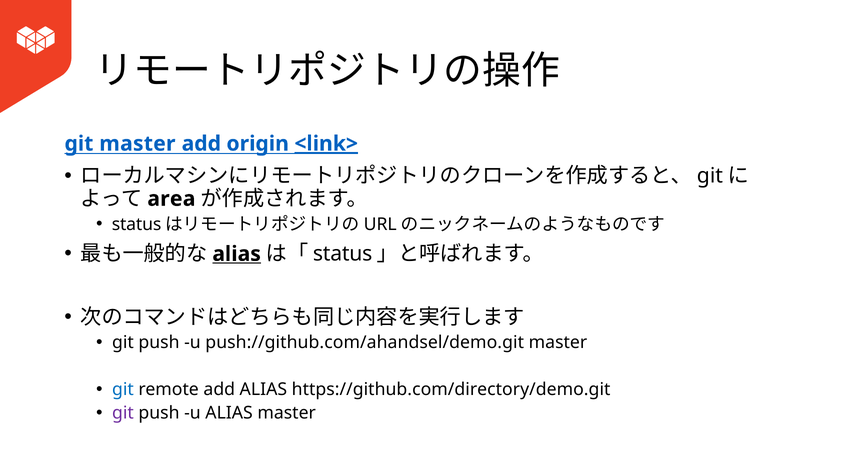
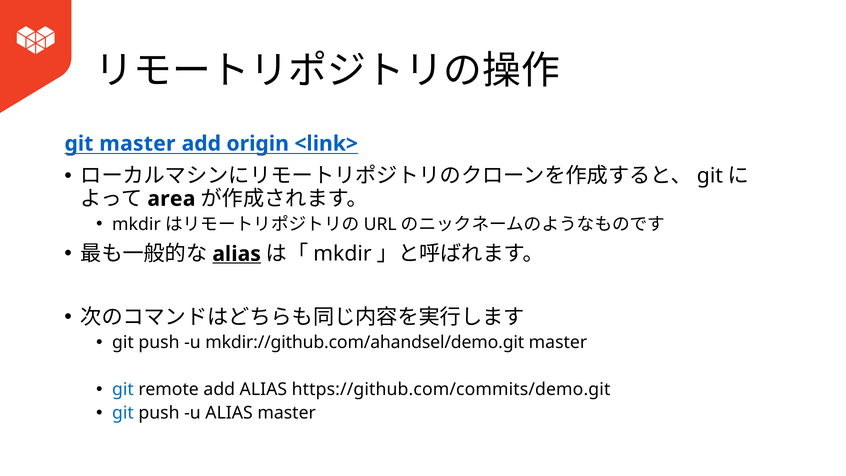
<link> underline: present -> none
status at (137, 224): status -> mkdir
status at (343, 254): status -> mkdir
push://github.com/ahandsel/demo.git: push://github.com/ahandsel/demo.git -> mkdir://github.com/ahandsel/demo.git
https://github.com/directory/demo.git: https://github.com/directory/demo.git -> https://github.com/commits/demo.git
git at (123, 413) colour: purple -> blue
